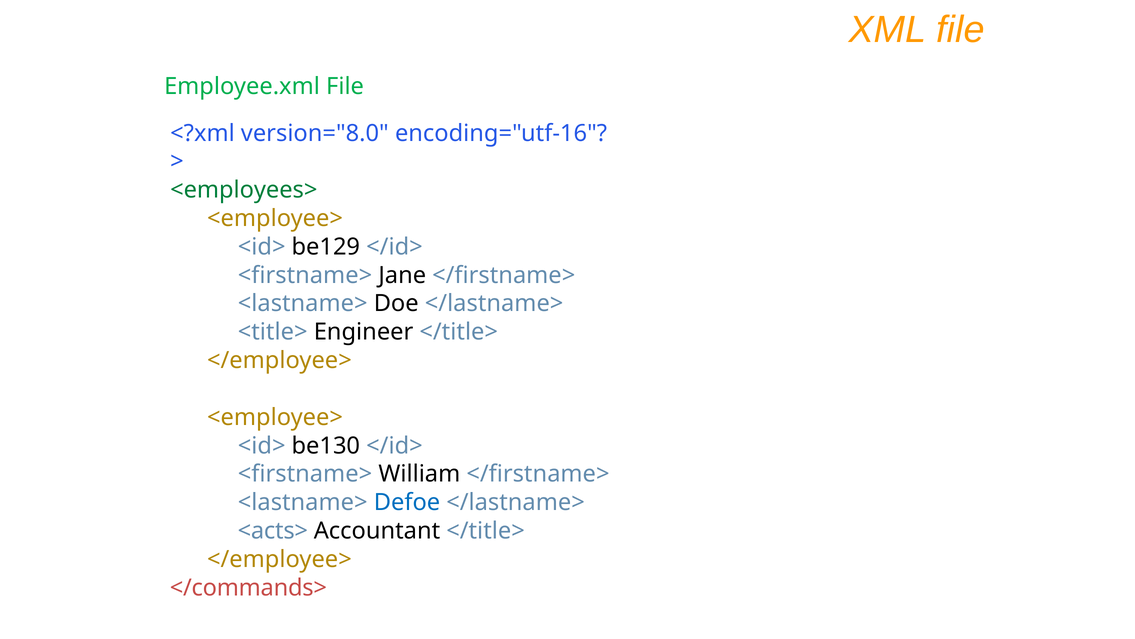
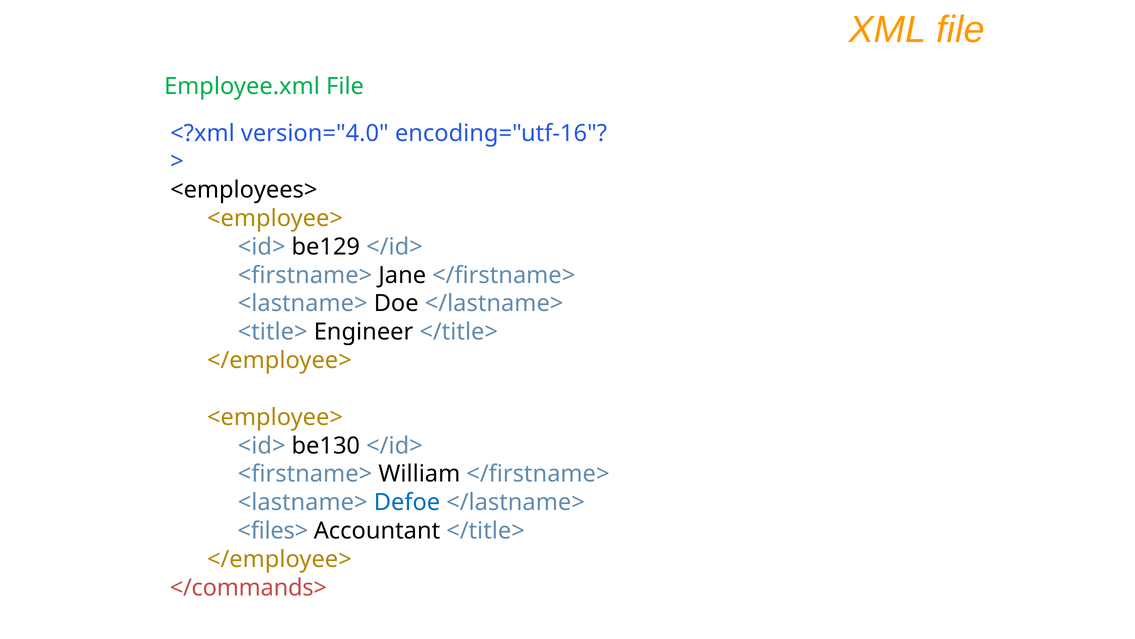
version="8.0: version="8.0 -> version="4.0
<employees> colour: green -> black
<acts>: <acts> -> <files>
